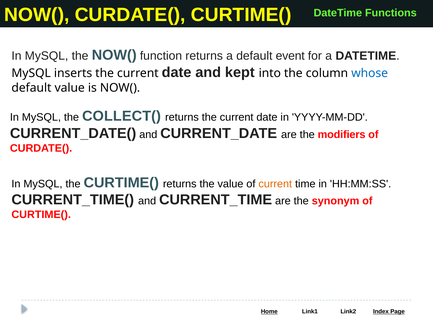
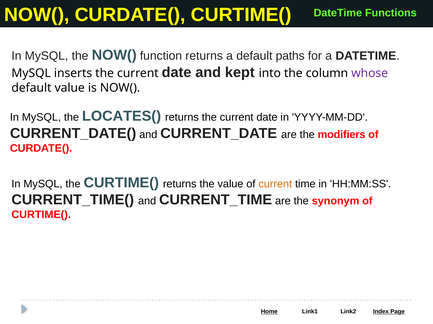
event: event -> paths
whose colour: blue -> purple
COLLECT(: COLLECT( -> LOCATES(
